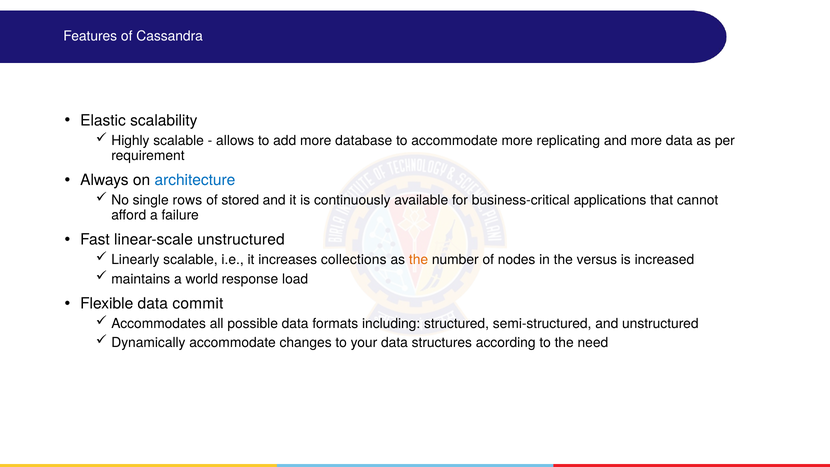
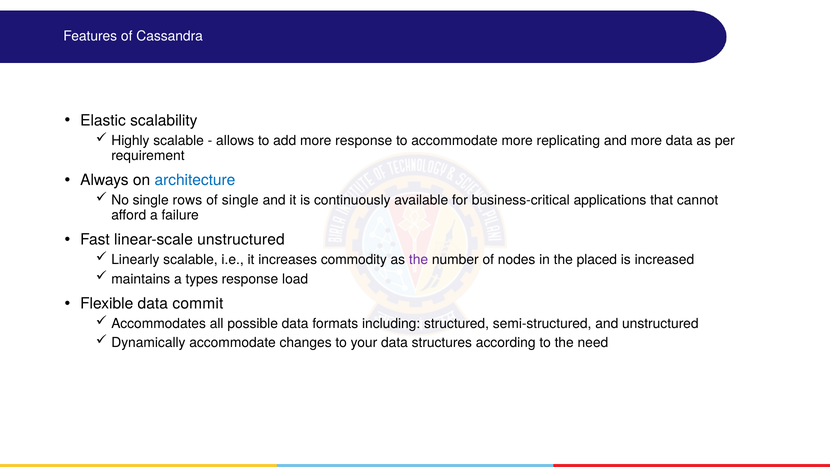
more database: database -> response
of stored: stored -> single
collections: collections -> commodity
the at (419, 260) colour: orange -> purple
versus: versus -> placed
world: world -> types
